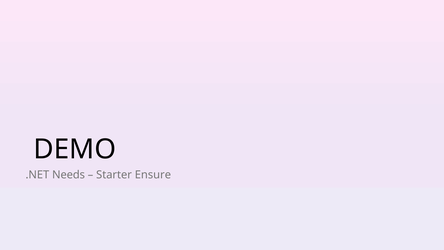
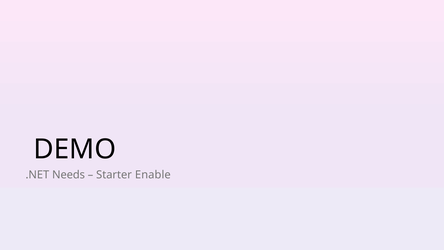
Ensure: Ensure -> Enable
